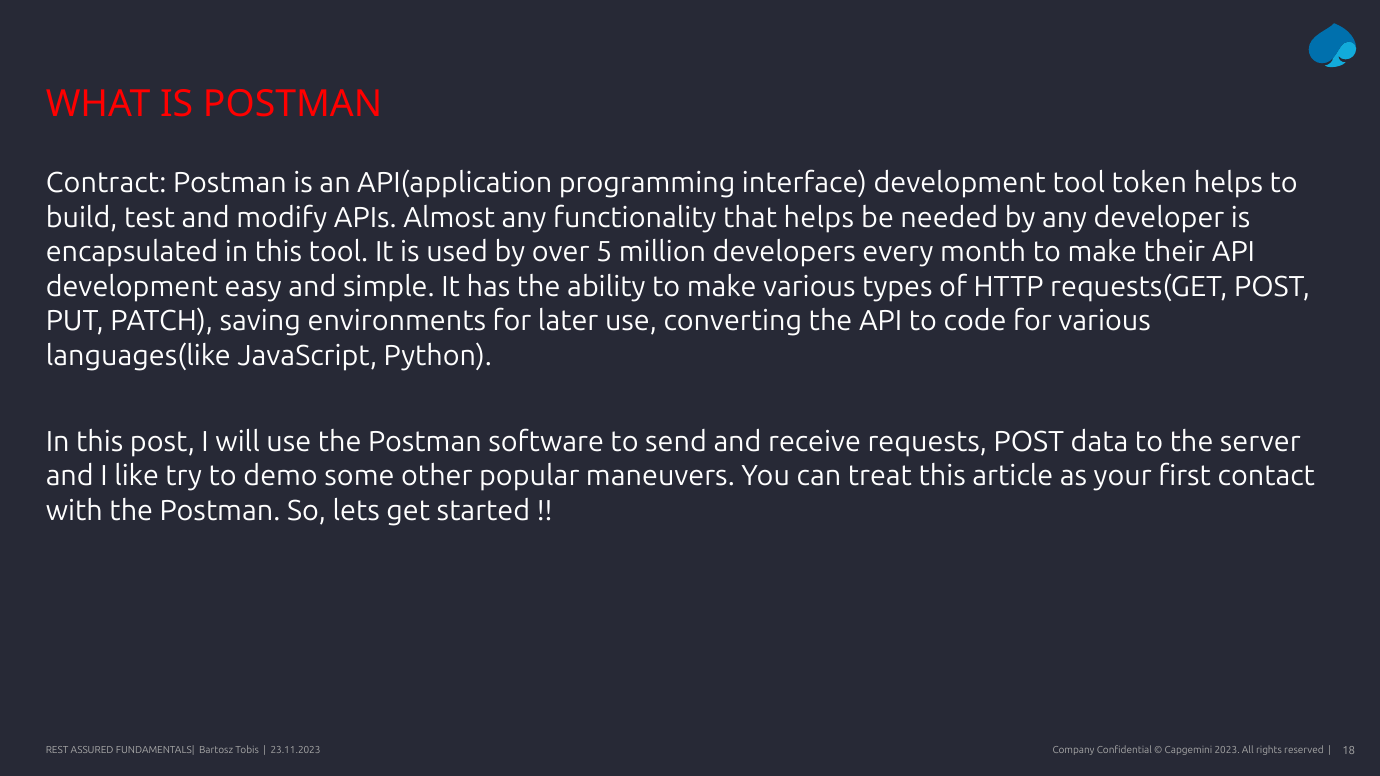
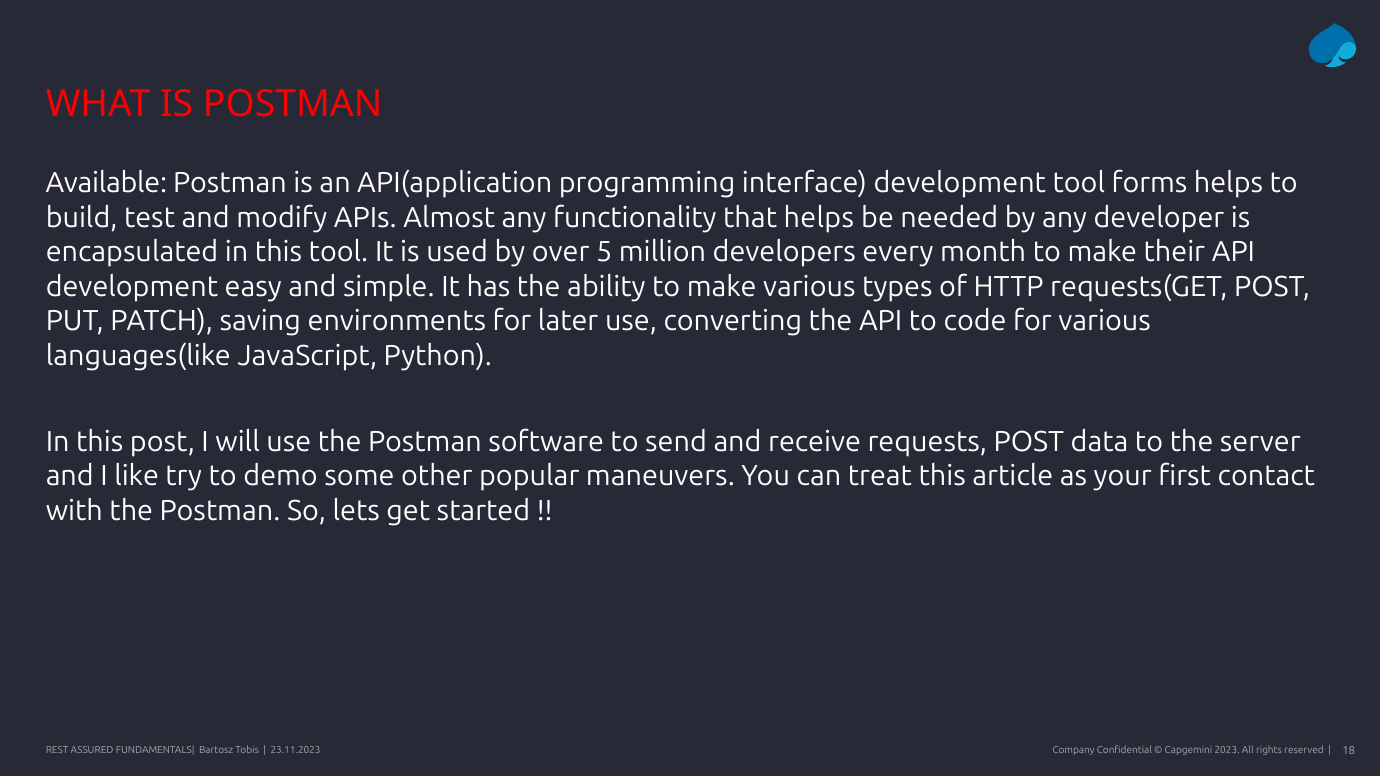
Contract: Contract -> Available
token: token -> forms
